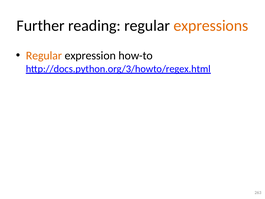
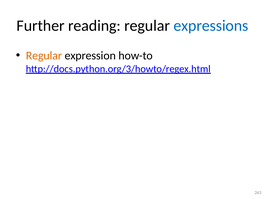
expressions colour: orange -> blue
